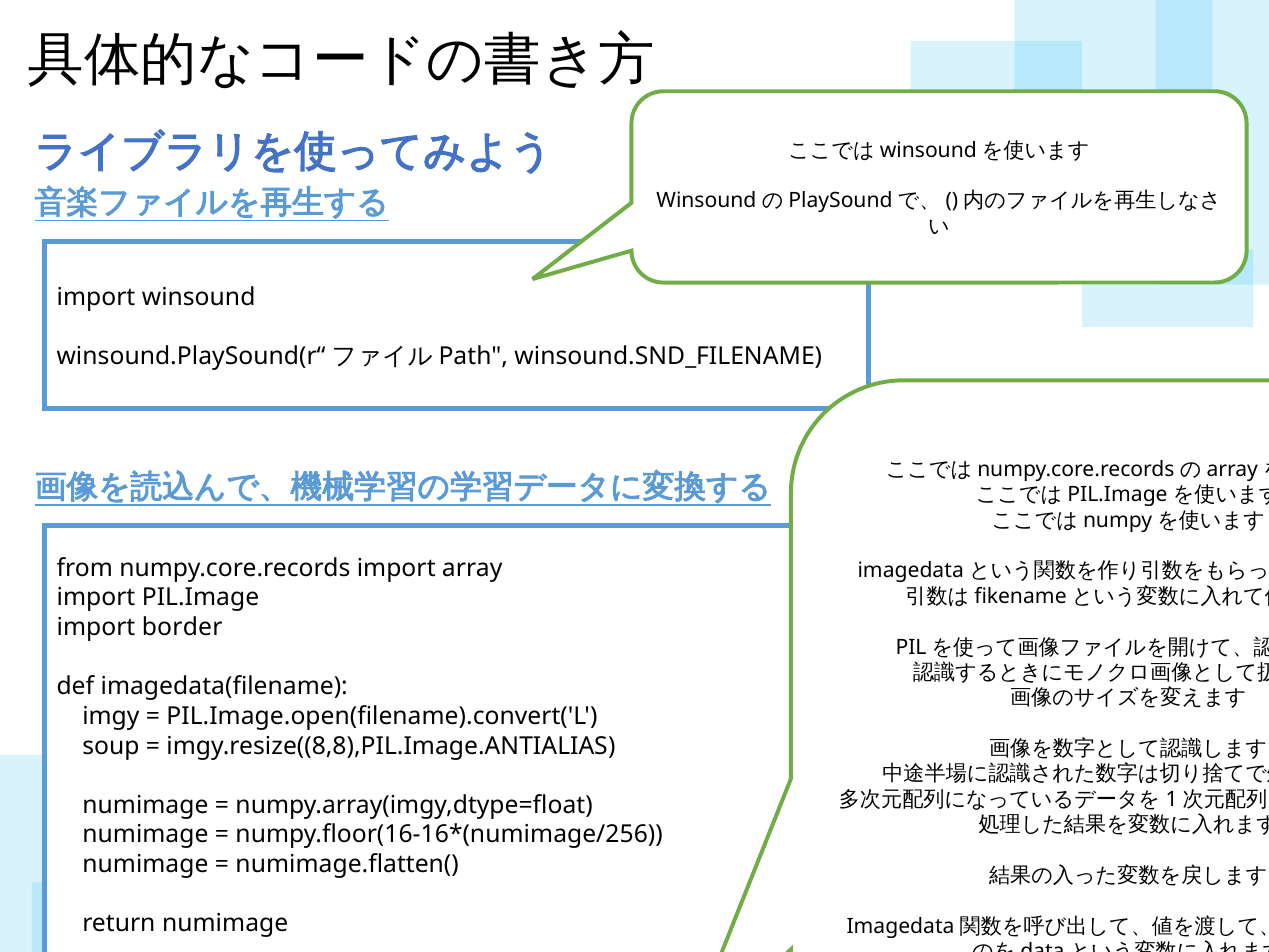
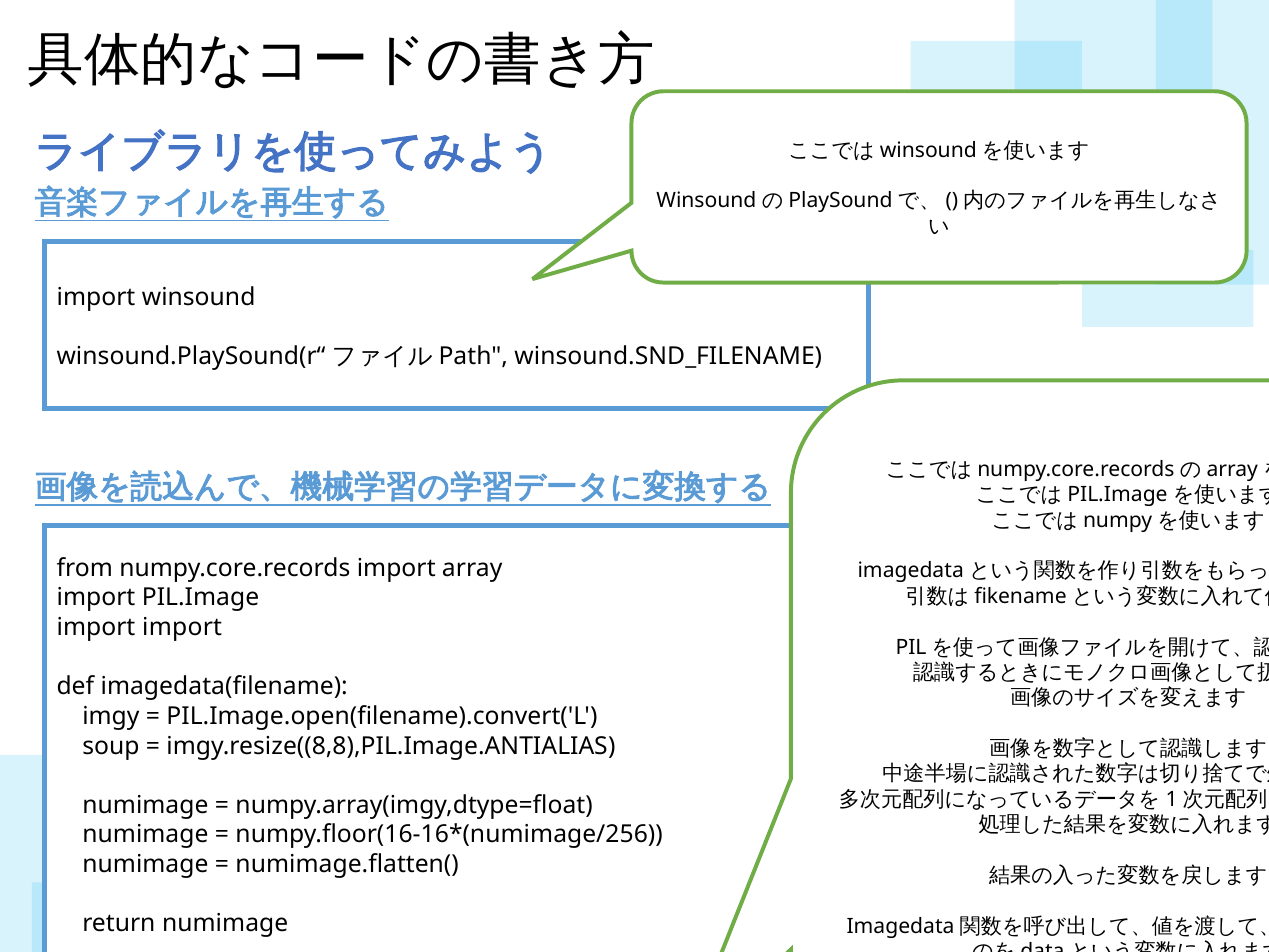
import border: border -> import
